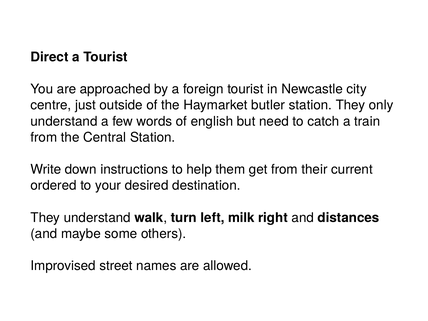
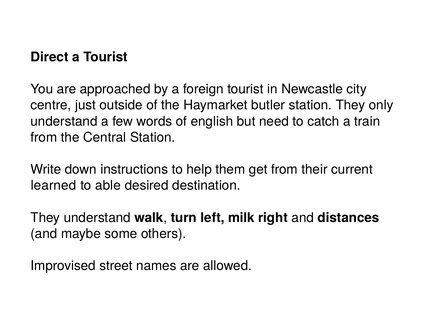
ordered: ordered -> learned
your: your -> able
